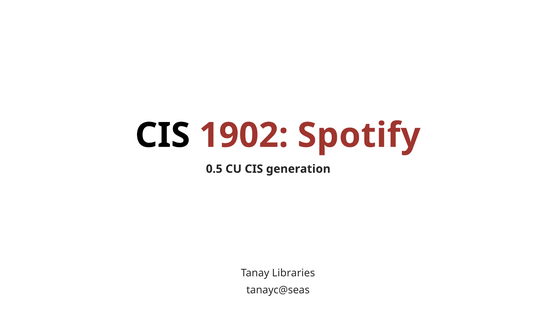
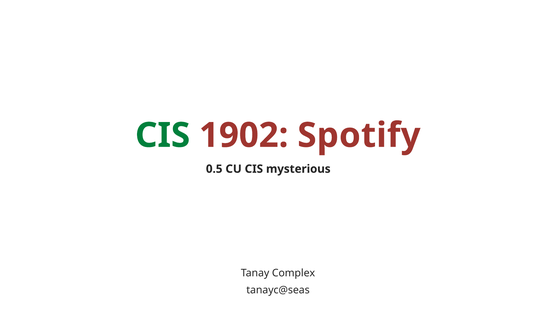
CIS at (163, 135) colour: black -> green
generation: generation -> mysterious
Libraries: Libraries -> Complex
